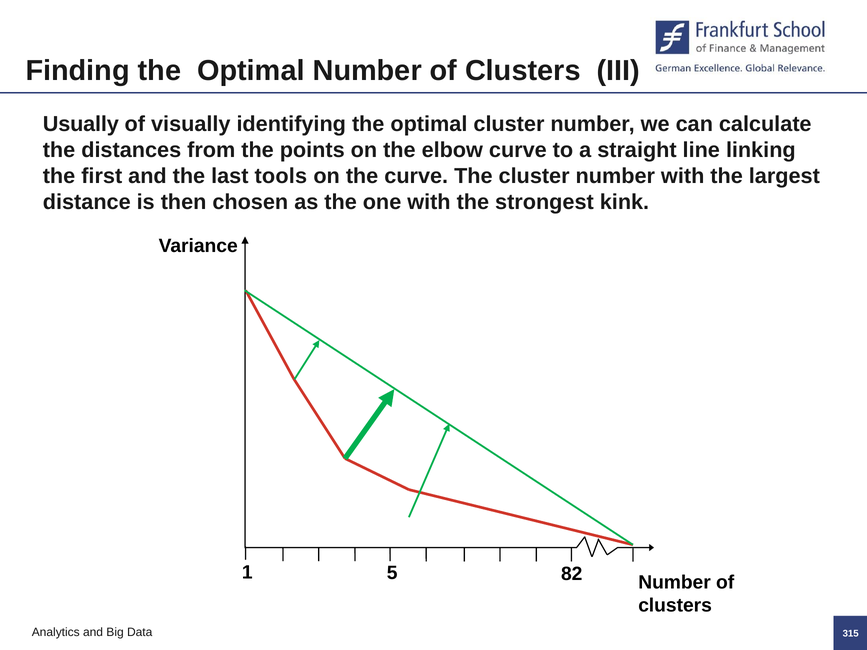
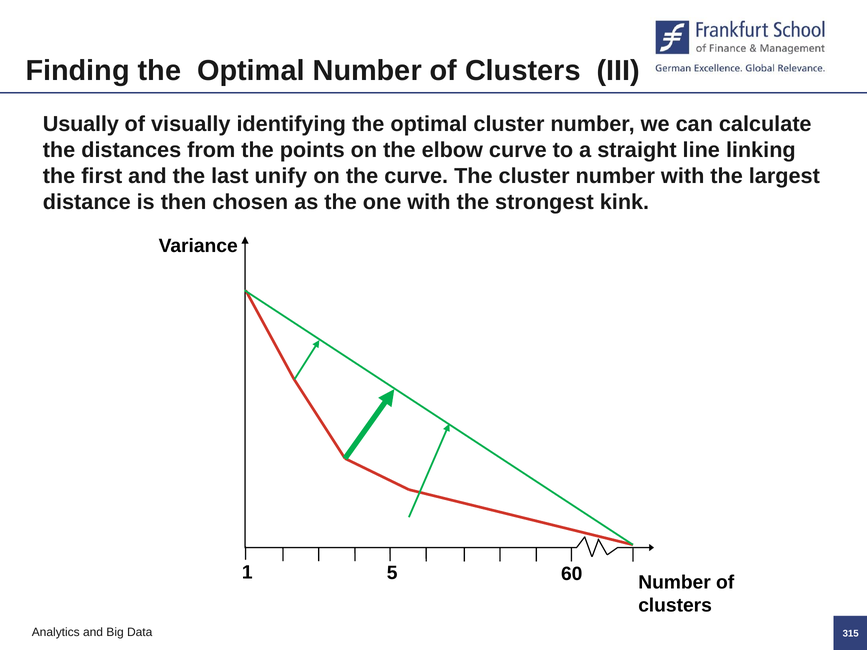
tools: tools -> unify
82: 82 -> 60
